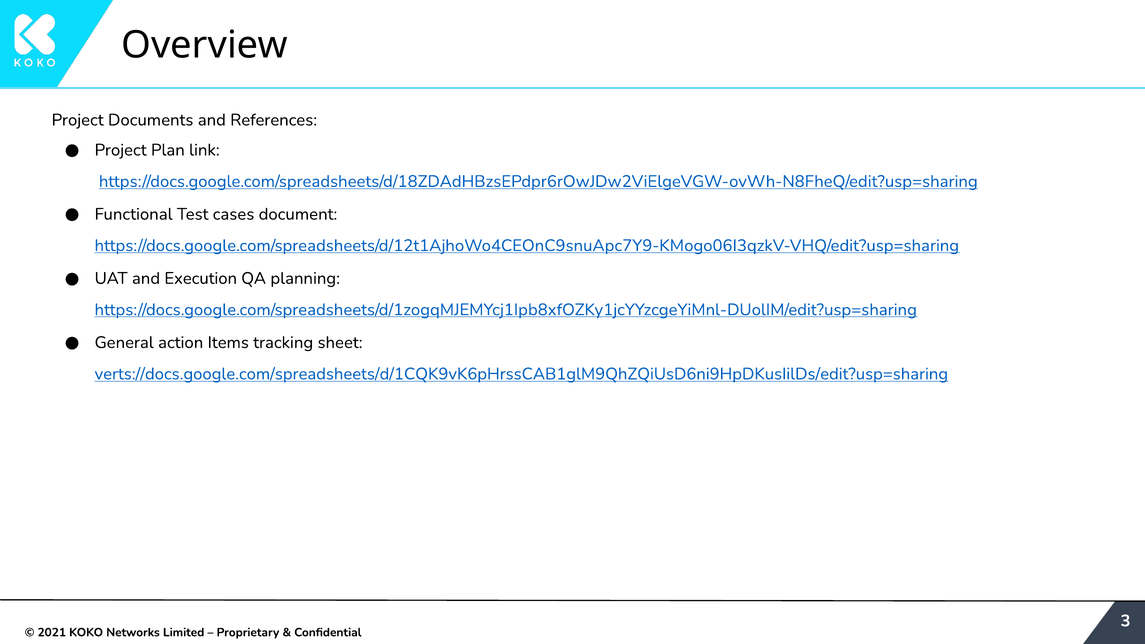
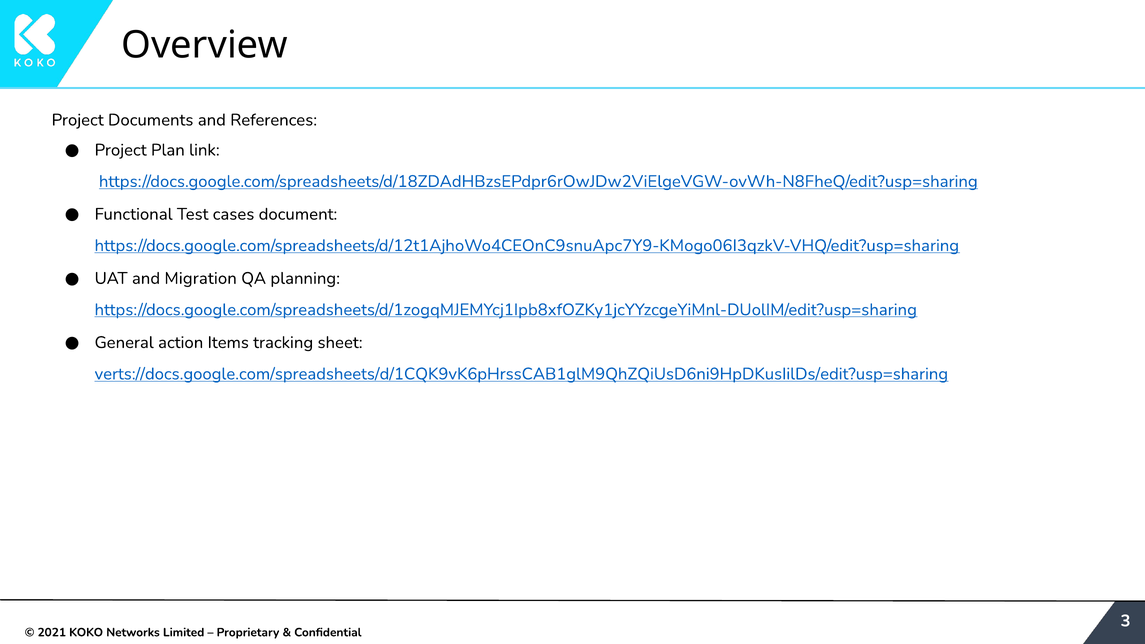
Execution: Execution -> Migration
